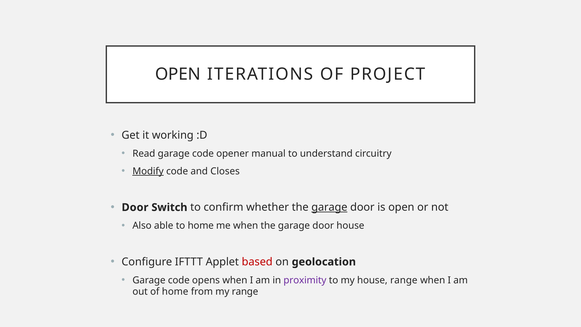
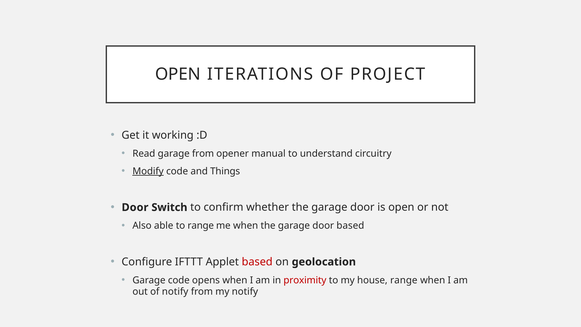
Read garage code: code -> from
Closes: Closes -> Things
garage at (329, 207) underline: present -> none
to home: home -> range
door house: house -> based
proximity colour: purple -> red
of home: home -> notify
my range: range -> notify
